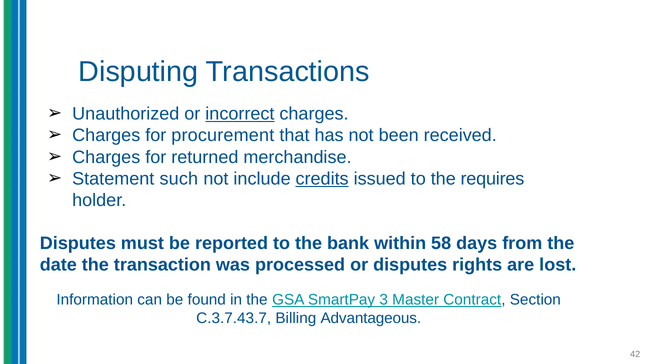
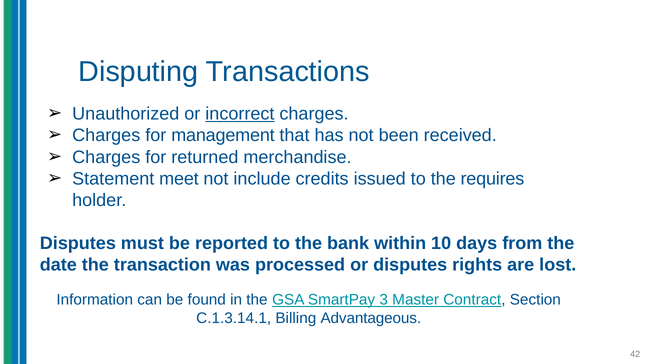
procurement: procurement -> management
such: such -> meet
credits underline: present -> none
58: 58 -> 10
C.3.7.43.7: C.3.7.43.7 -> C.1.3.14.1
